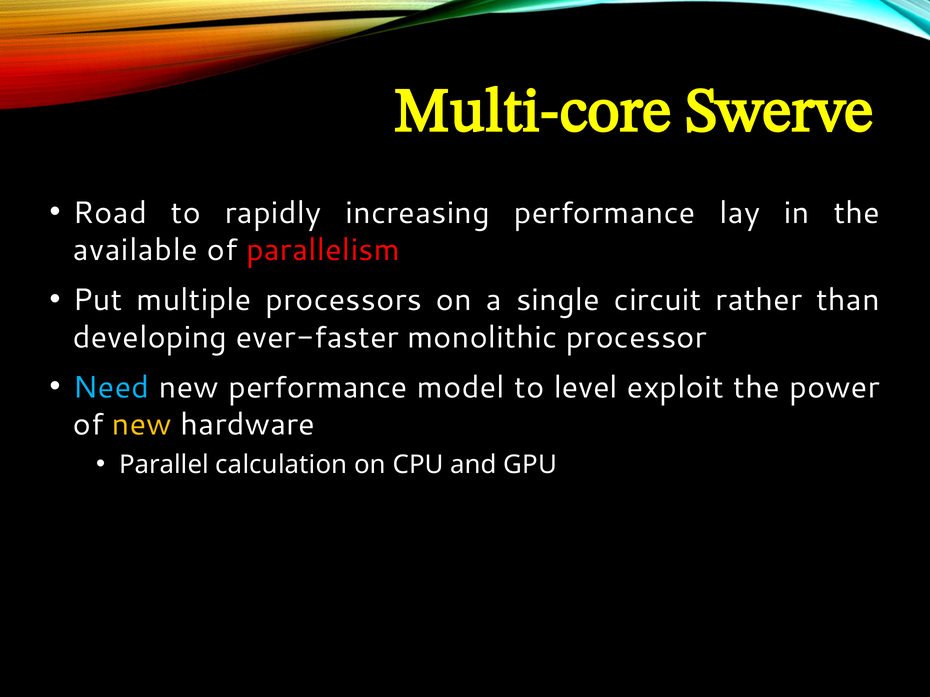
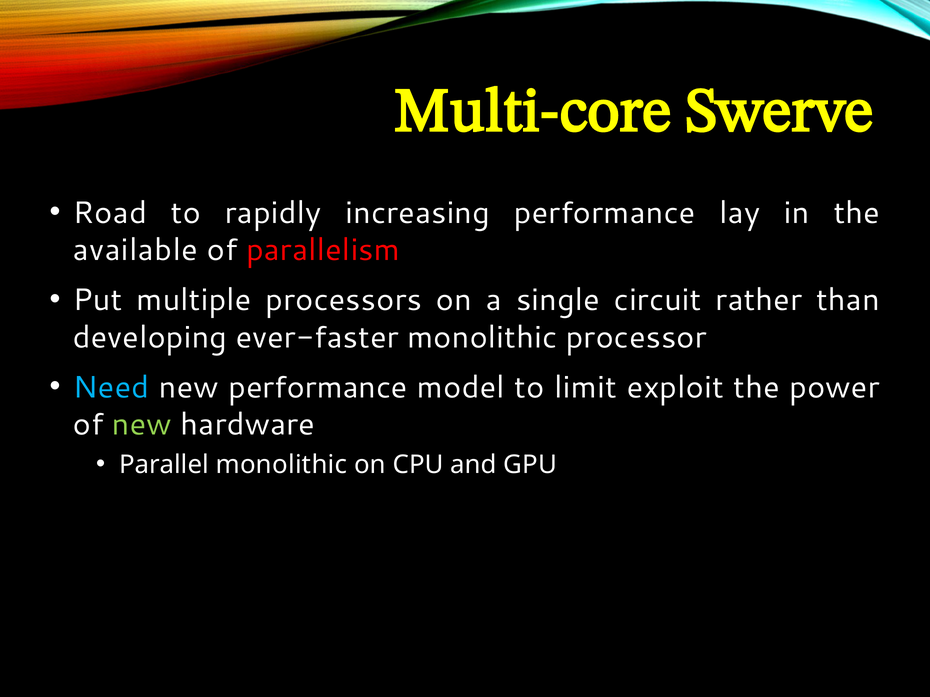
level: level -> limit
new at (142, 425) colour: yellow -> light green
Parallel calculation: calculation -> monolithic
